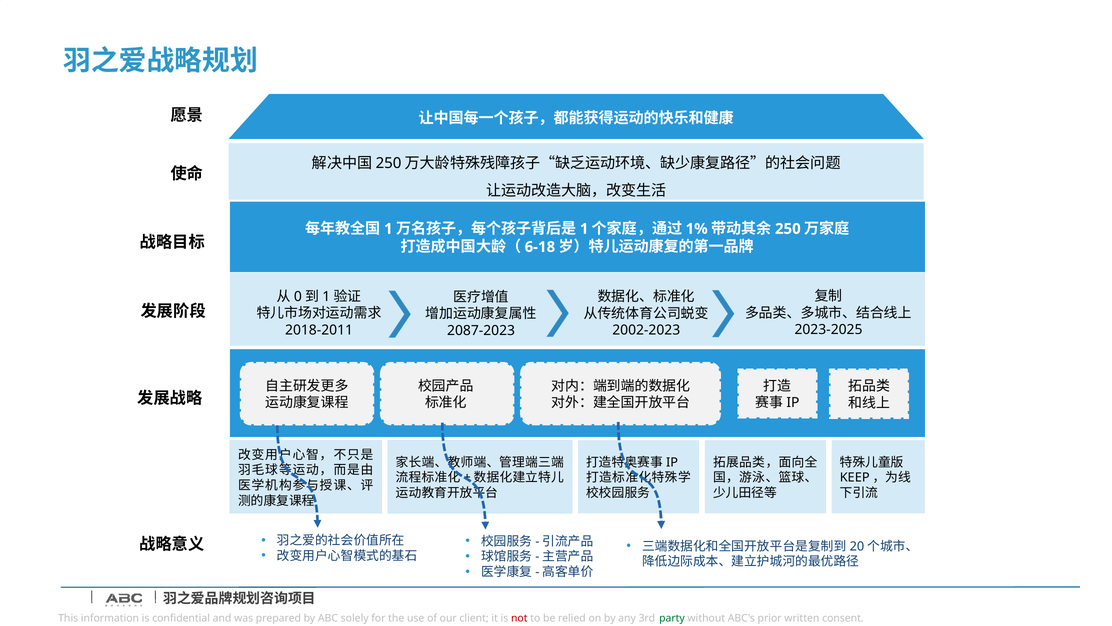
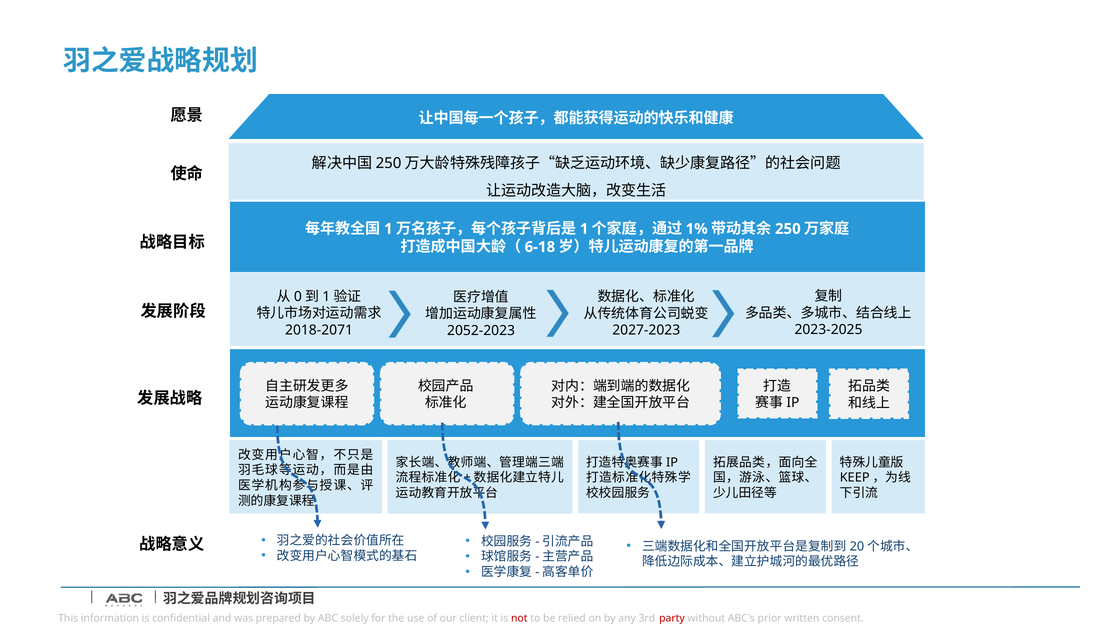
2018-2011: 2018-2011 -> 2018-2071
2002-2023: 2002-2023 -> 2027-2023
2087-2023: 2087-2023 -> 2052-2023
party colour: green -> red
